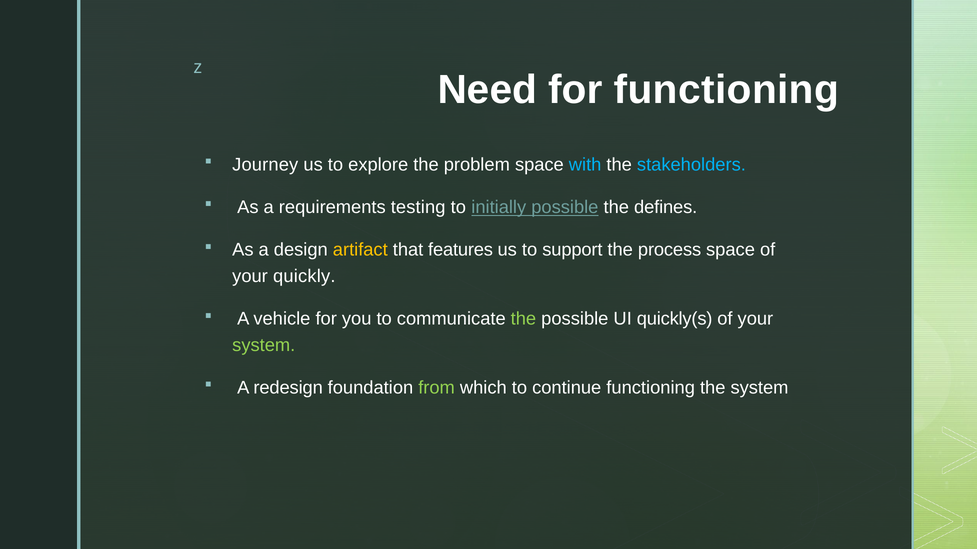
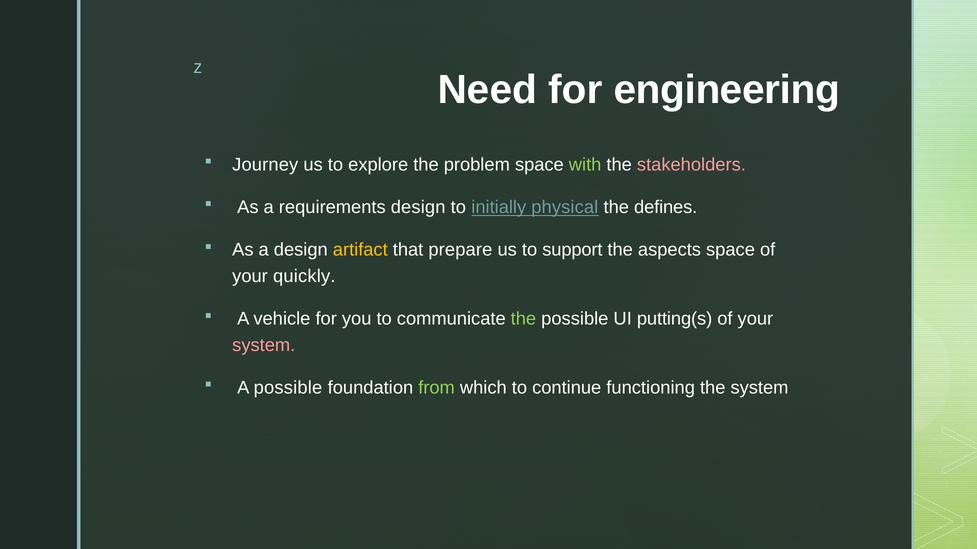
for functioning: functioning -> engineering
with colour: light blue -> light green
stakeholders colour: light blue -> pink
requirements testing: testing -> design
initially possible: possible -> physical
features: features -> prepare
process: process -> aspects
quickly(s: quickly(s -> putting(s
system at (264, 346) colour: light green -> pink
A redesign: redesign -> possible
